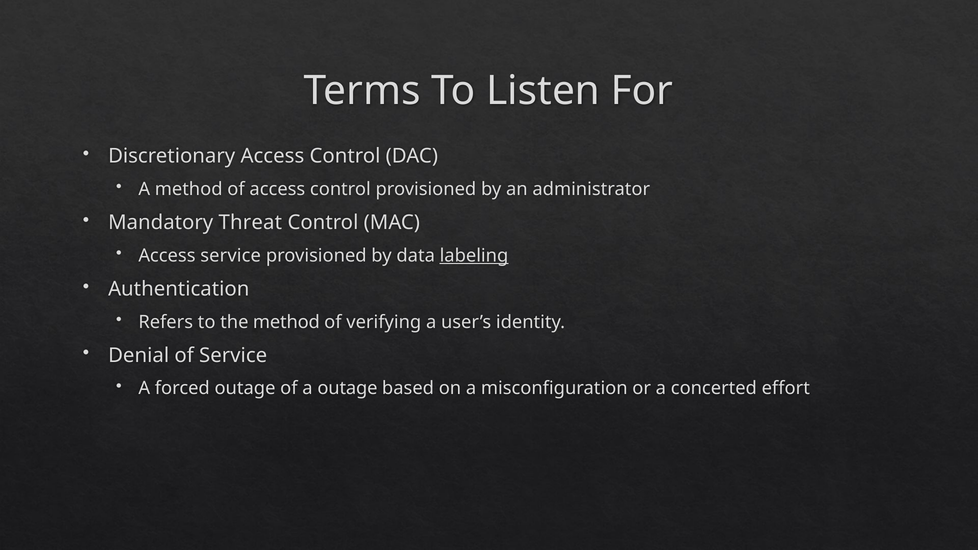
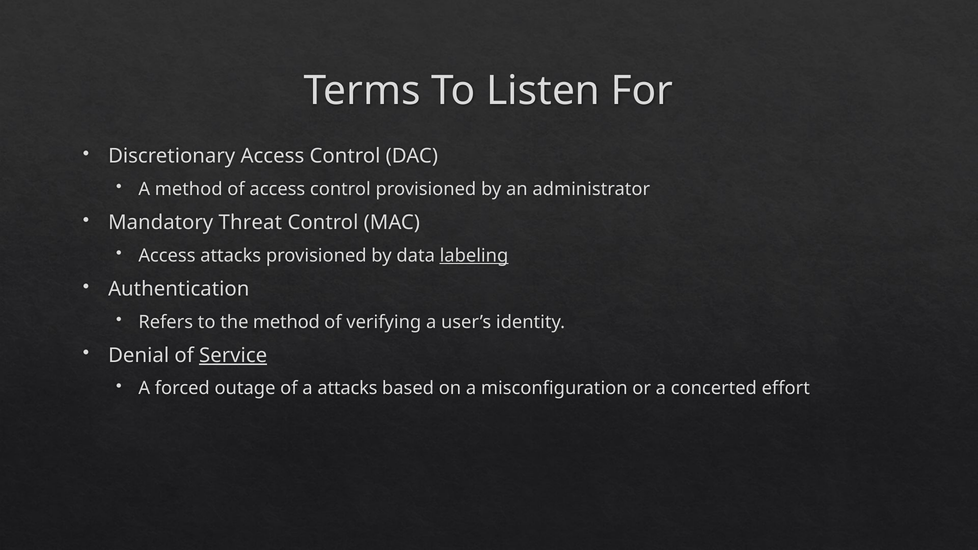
Access service: service -> attacks
Service at (233, 356) underline: none -> present
a outage: outage -> attacks
